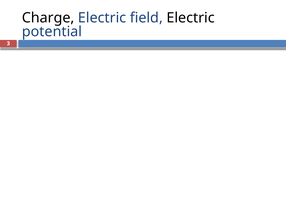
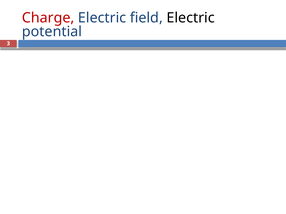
Charge colour: black -> red
